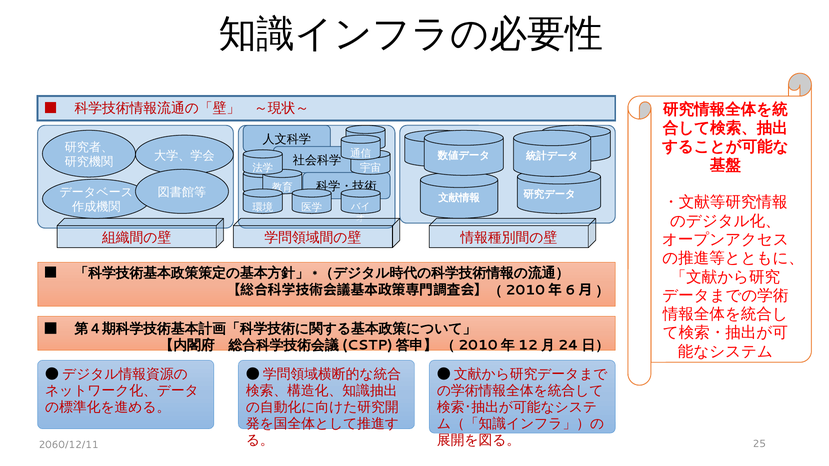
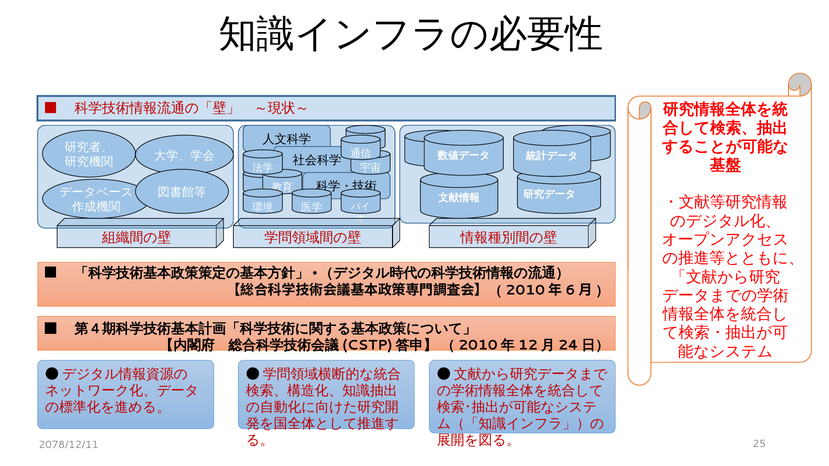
2060/12/11: 2060/12/11 -> 2078/12/11
